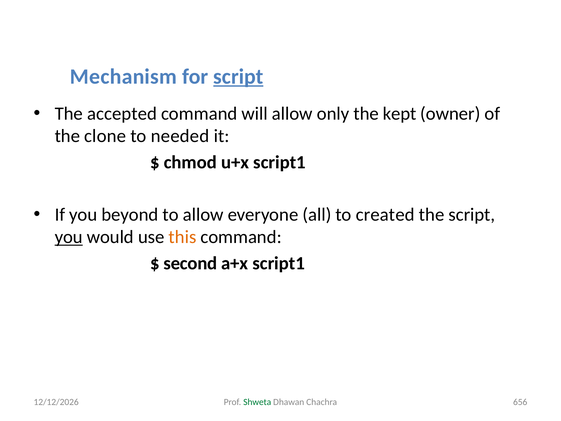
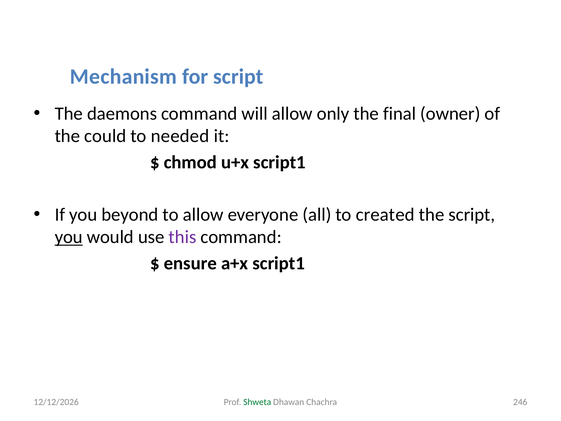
script at (238, 77) underline: present -> none
accepted: accepted -> daemons
kept: kept -> final
clone: clone -> could
this colour: orange -> purple
second: second -> ensure
656: 656 -> 246
